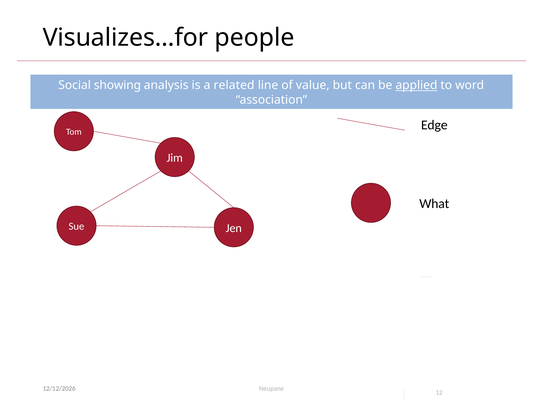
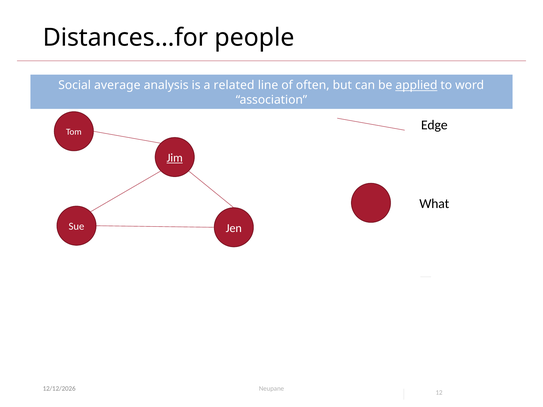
Visualizes…for: Visualizes…for -> Distances…for
showing: showing -> average
value: value -> often
Jim underline: none -> present
